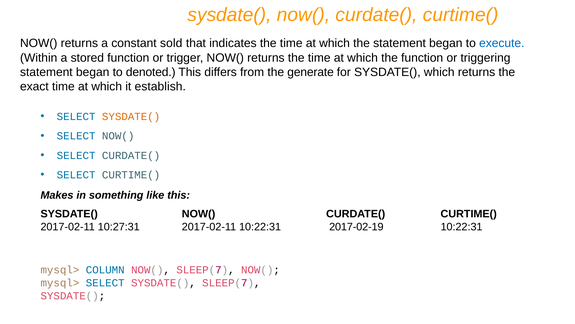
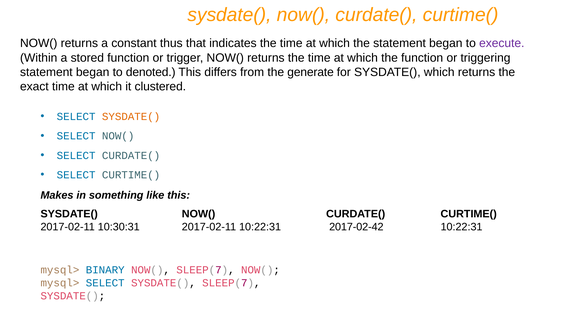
sold: sold -> thus
execute colour: blue -> purple
establish: establish -> clustered
10:27:31: 10:27:31 -> 10:30:31
2017-02-19: 2017-02-19 -> 2017-02-42
COLUMN: COLUMN -> BINARY
